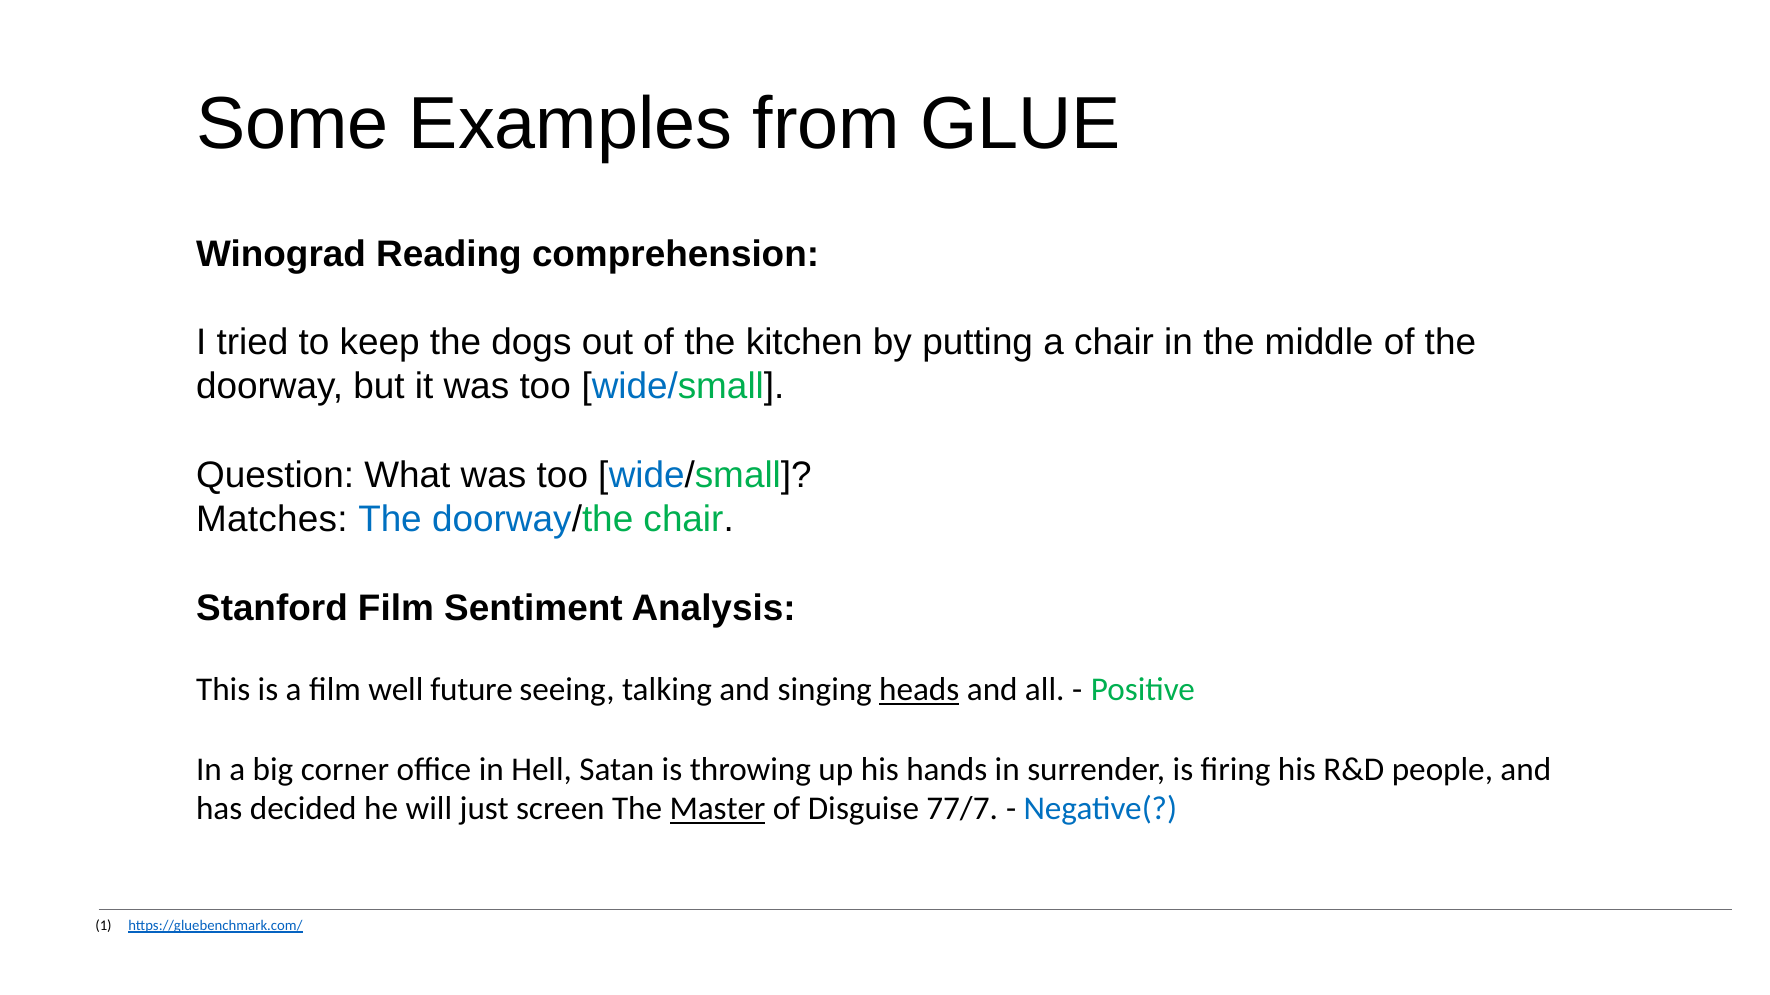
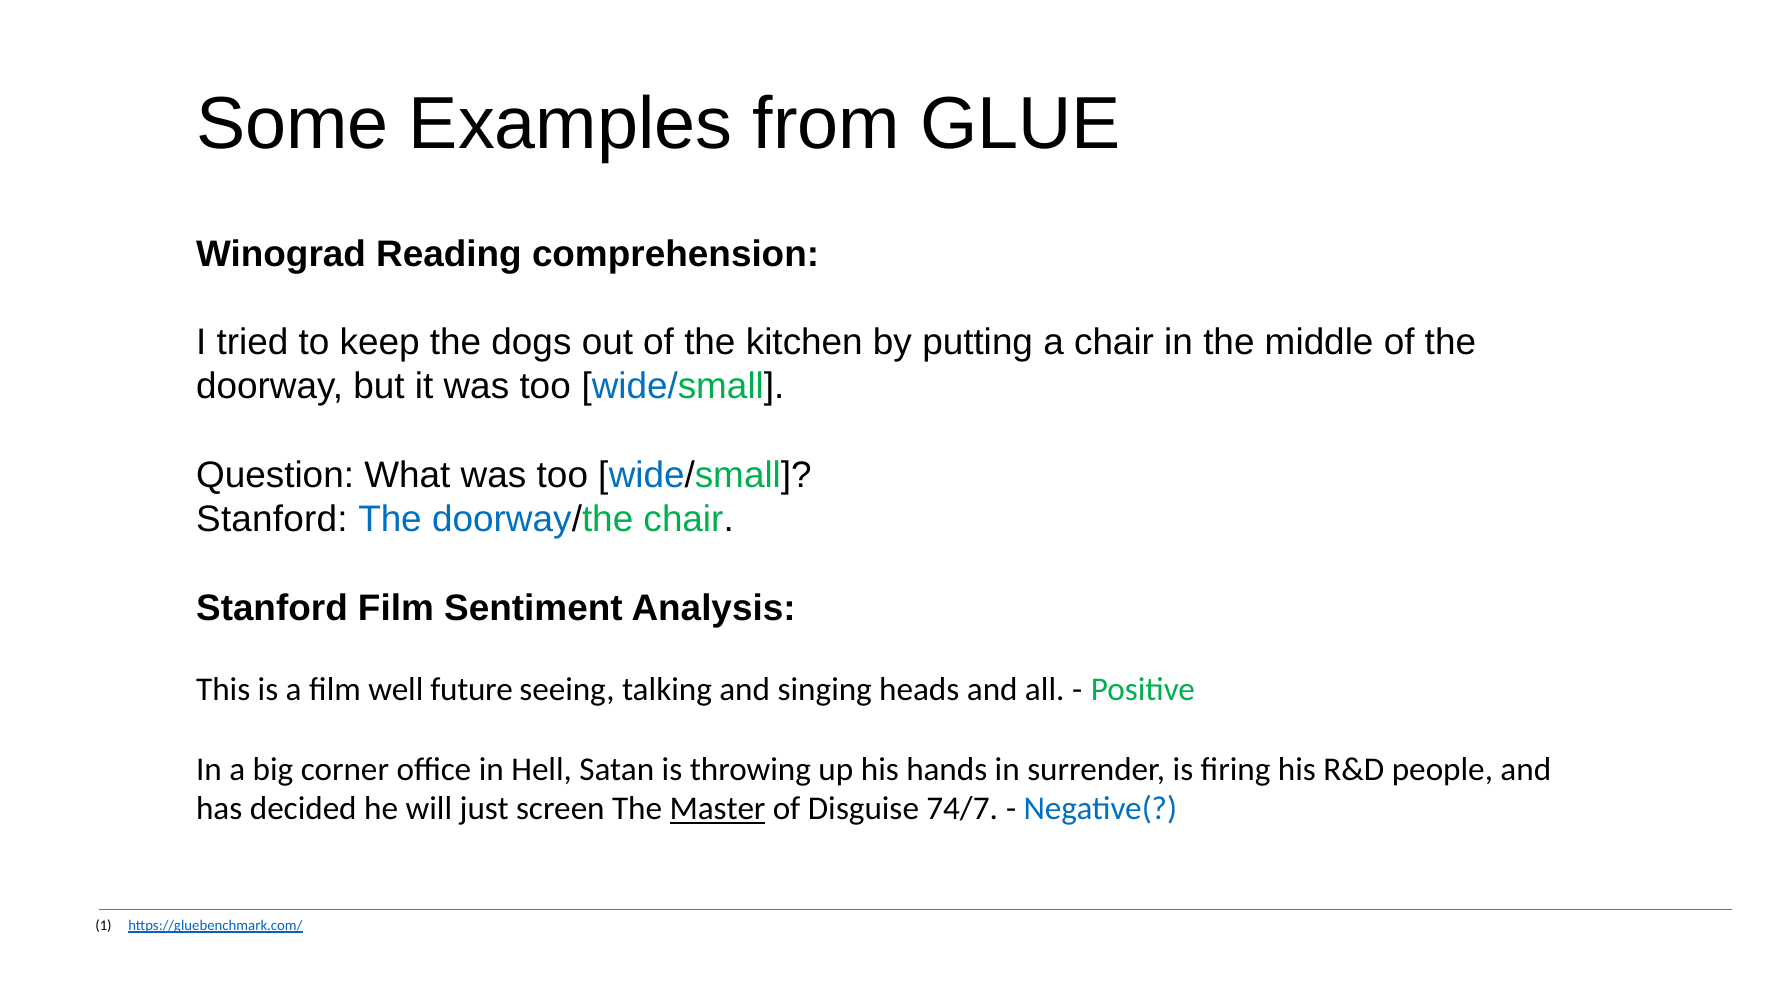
Matches at (272, 520): Matches -> Stanford
heads underline: present -> none
77/7: 77/7 -> 74/7
